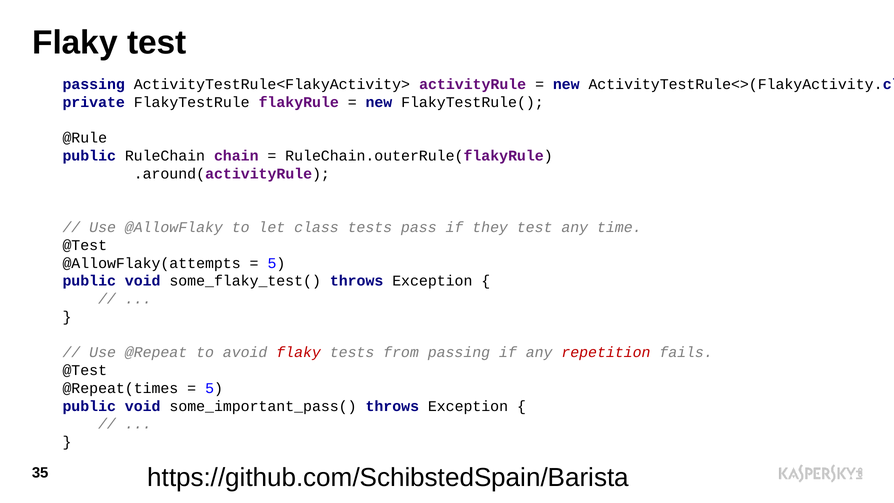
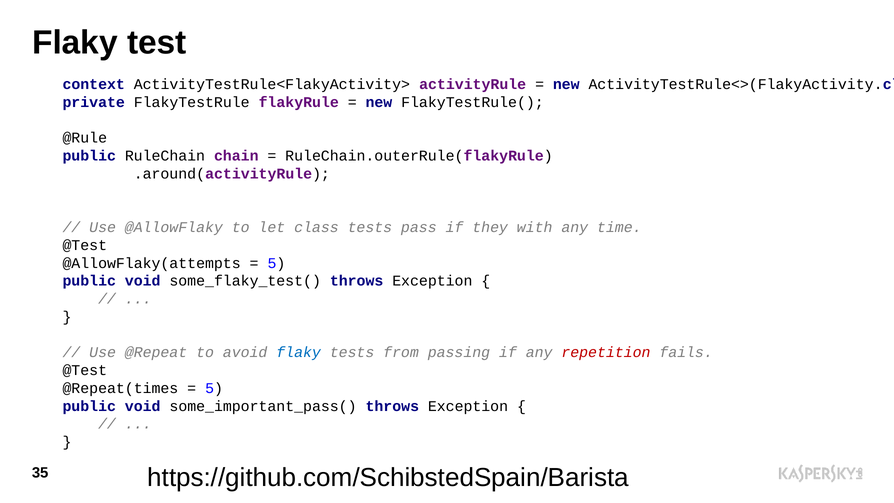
passing at (94, 84): passing -> context
they test: test -> with
flaky at (299, 352) colour: red -> blue
